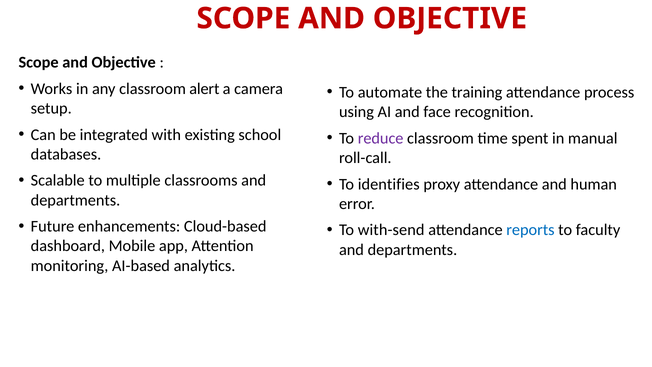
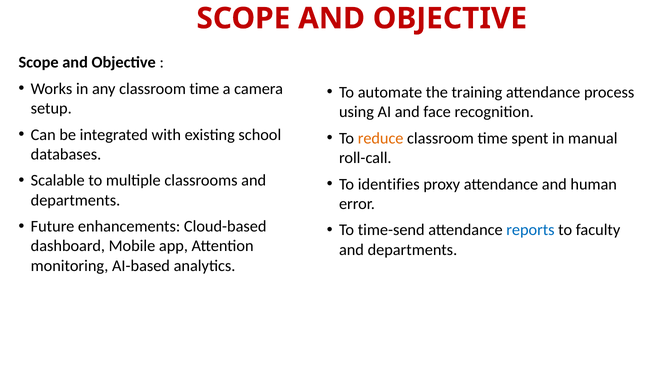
any classroom alert: alert -> time
reduce colour: purple -> orange
with-send: with-send -> time-send
